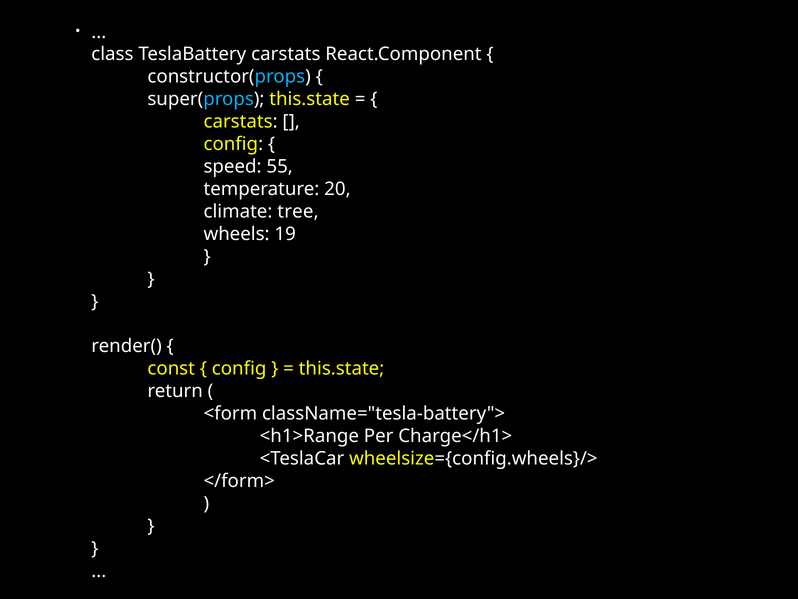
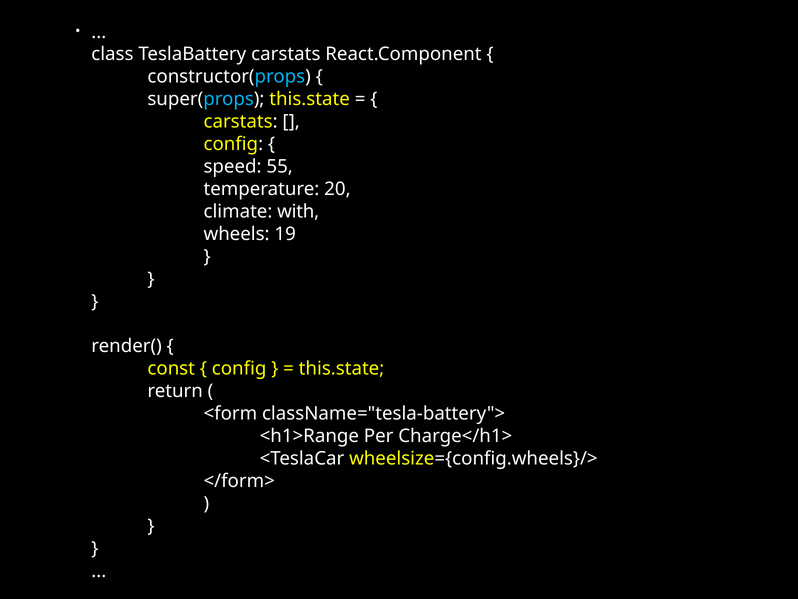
tree: tree -> with
